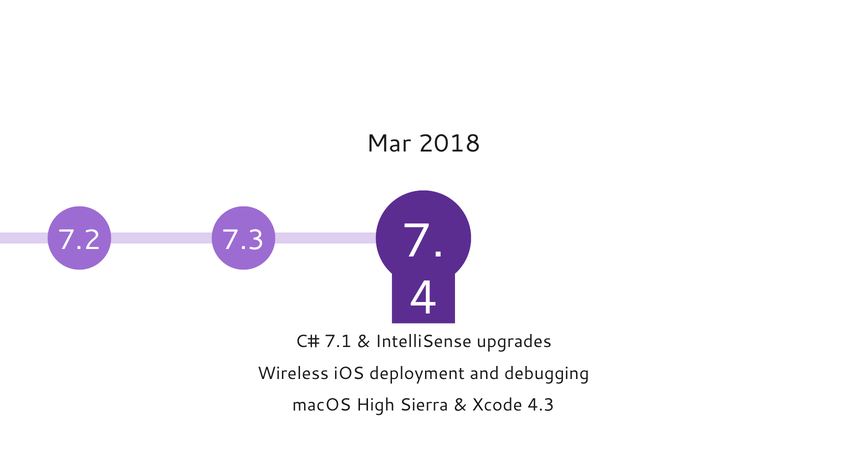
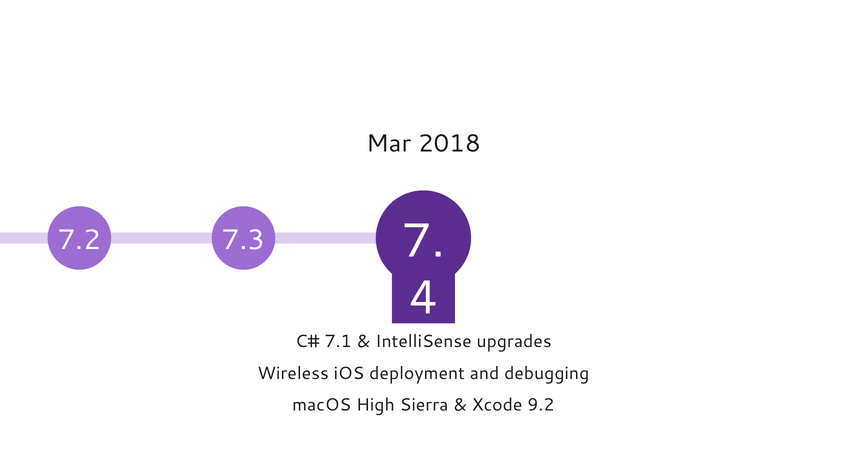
4.3: 4.3 -> 9.2
